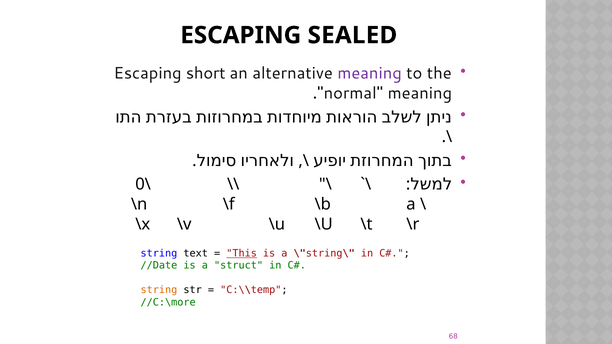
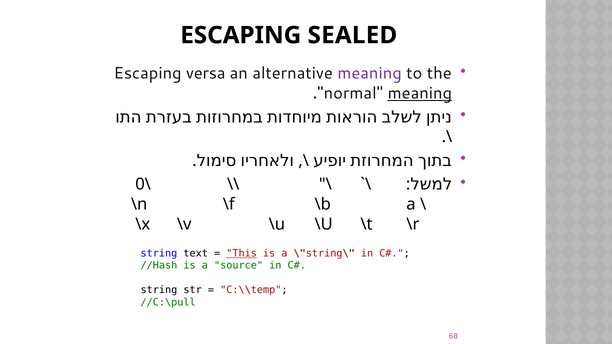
short: short -> versa
meaning at (420, 93) underline: none -> present
//Date: //Date -> //Hash
struct: struct -> source
string at (159, 290) colour: orange -> black
//C:\more: //C:\more -> //C:\pull
